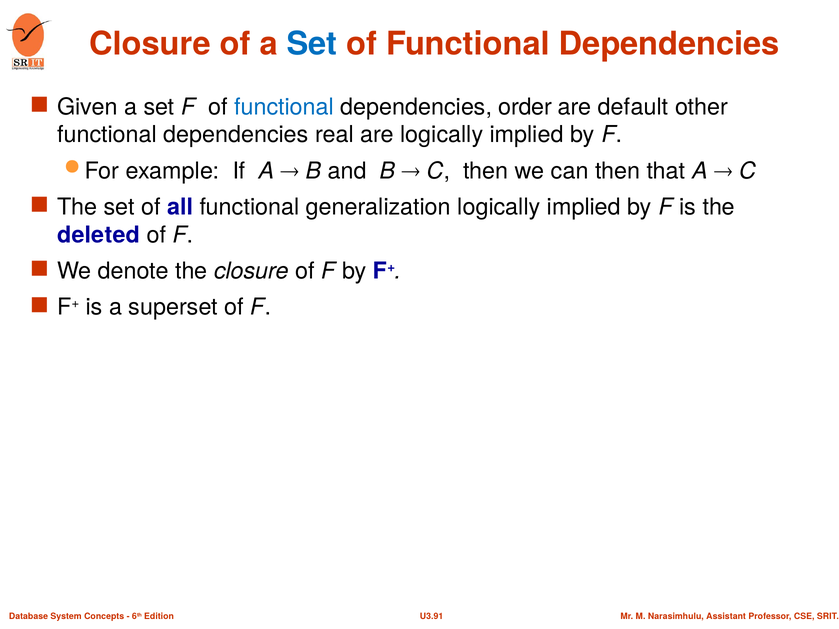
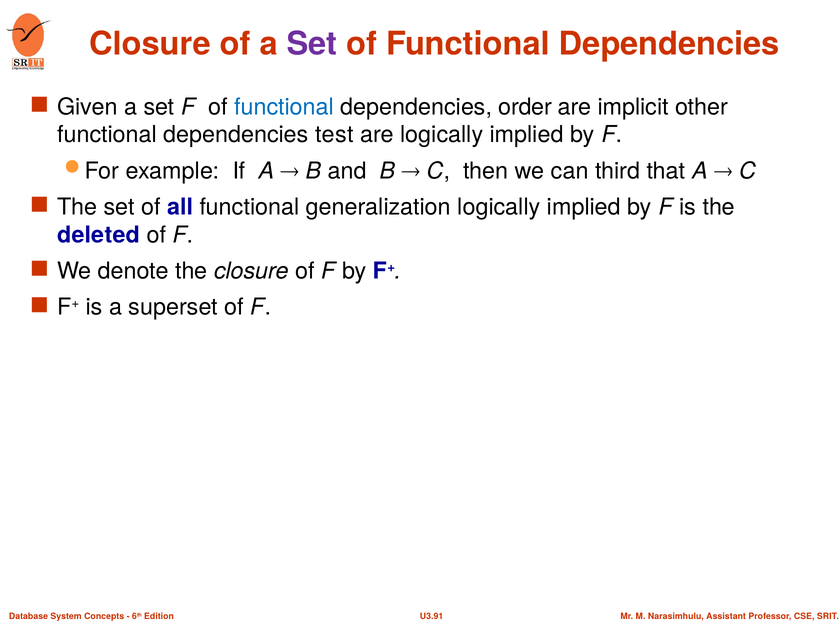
Set at (312, 44) colour: blue -> purple
default: default -> implicit
real: real -> test
can then: then -> third
